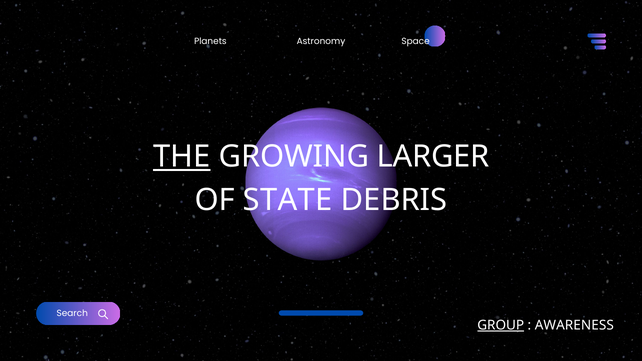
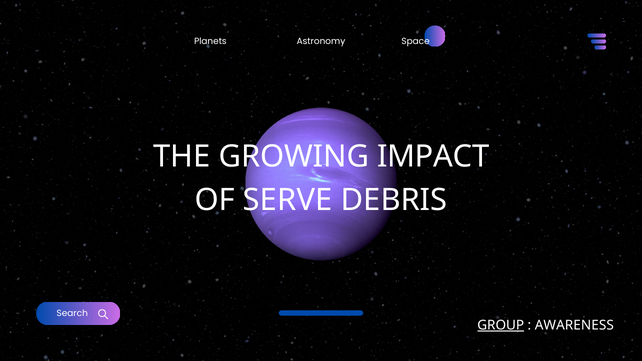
THE underline: present -> none
LARGER: LARGER -> IMPACT
STATE: STATE -> SERVE
